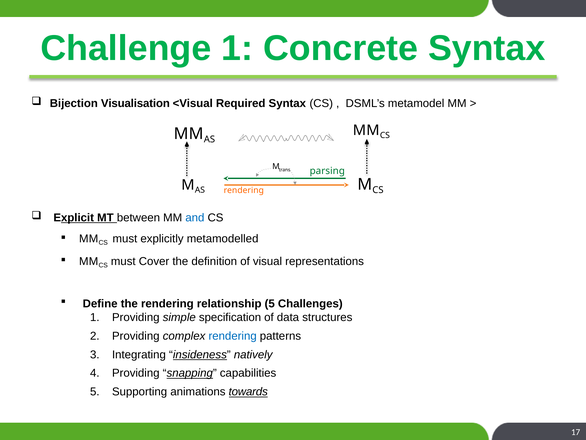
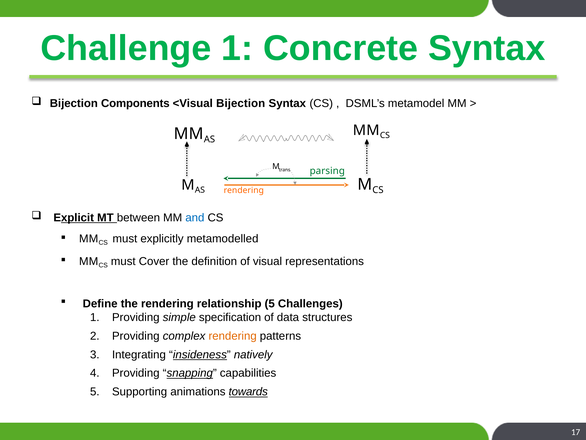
Visualisation: Visualisation -> Components
<Visual Required: Required -> Bijection
rendering at (233, 336) colour: blue -> orange
